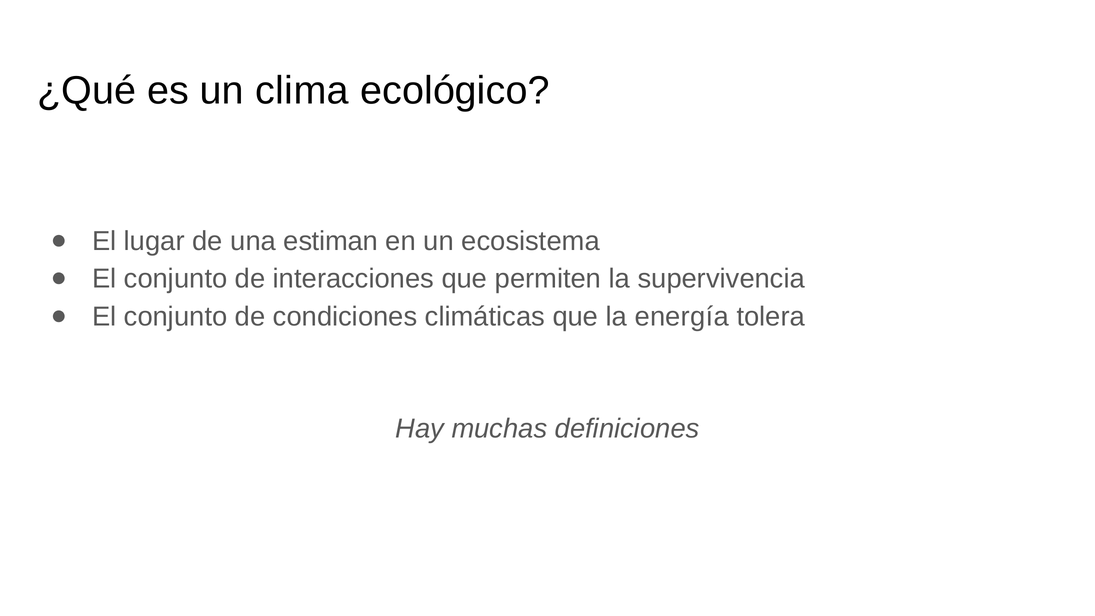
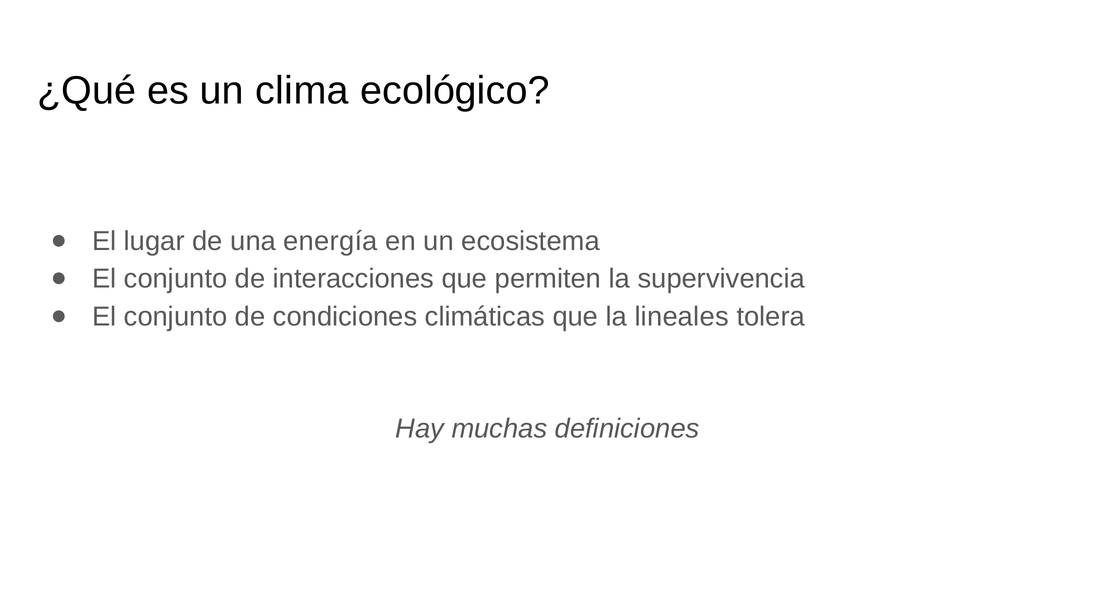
estiman: estiman -> energía
energía: energía -> lineales
